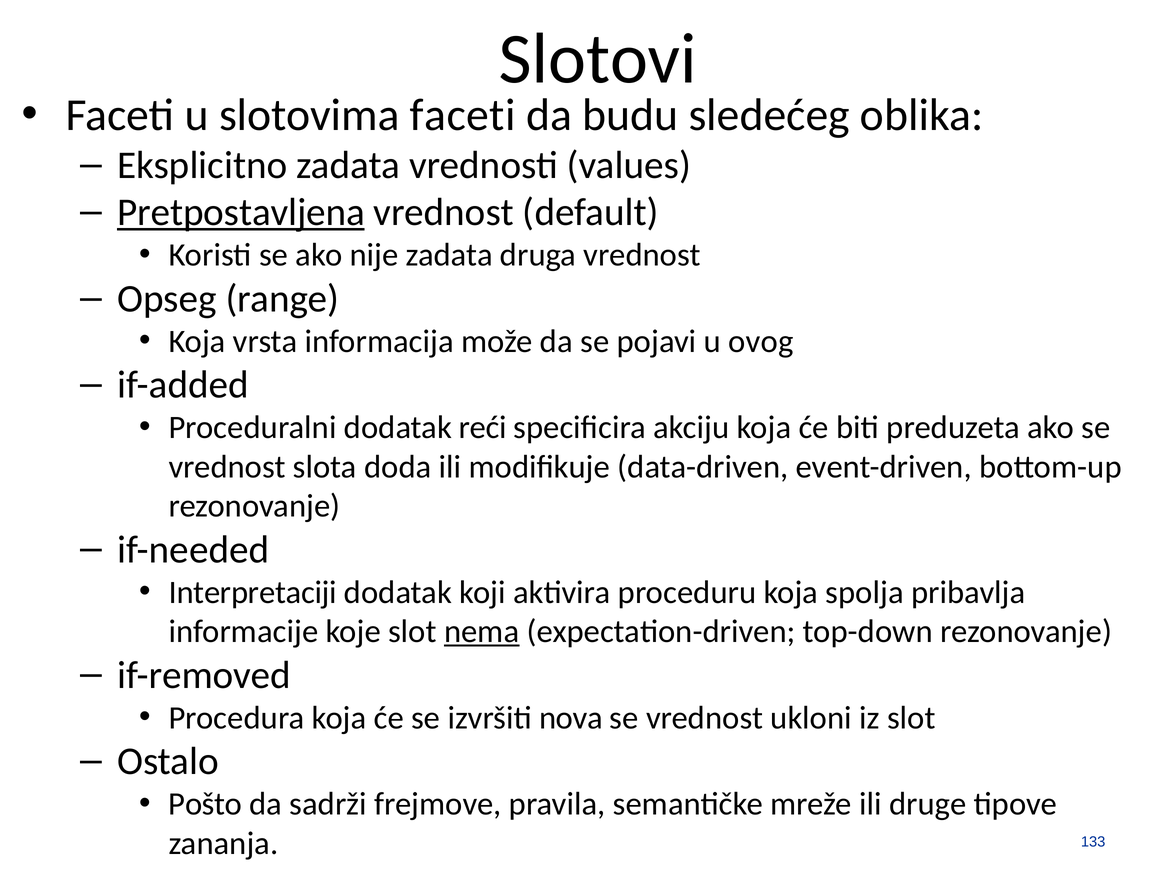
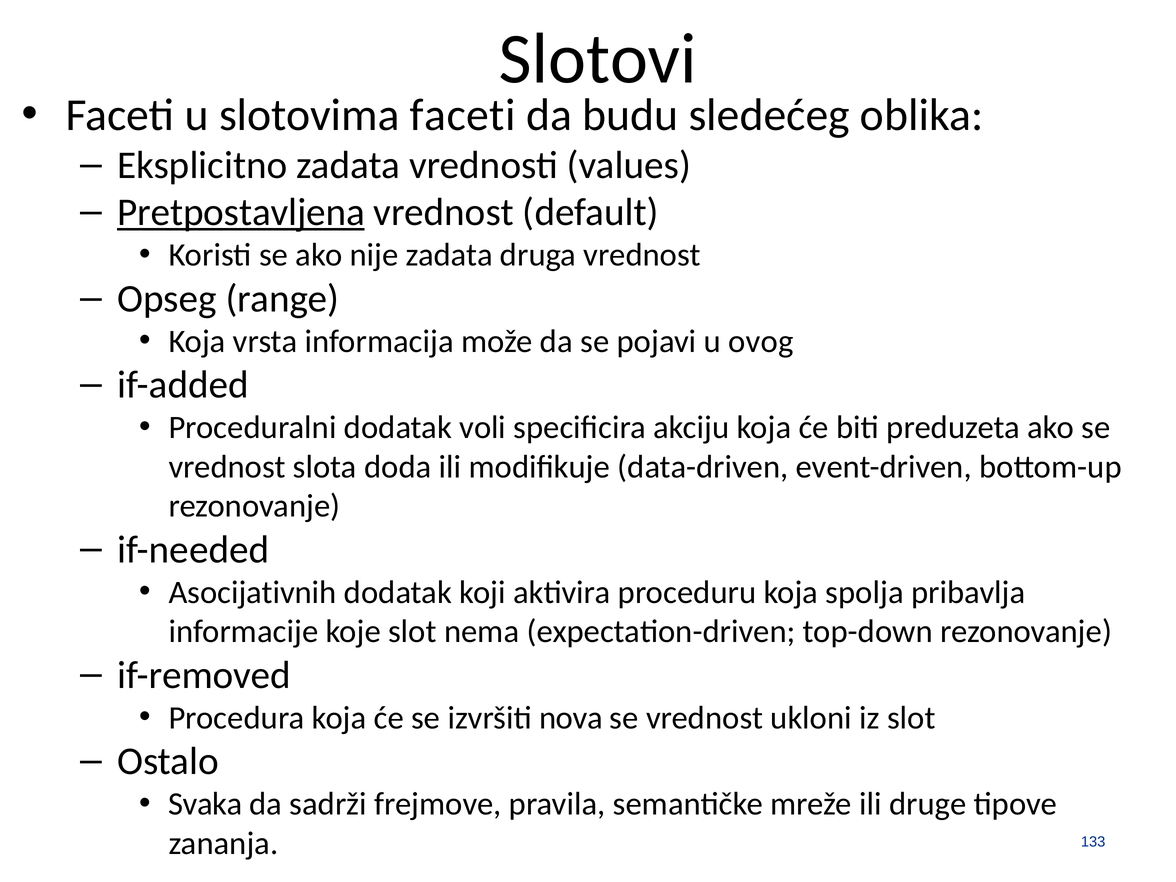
reći: reći -> voli
Interpretaciji: Interpretaciji -> Asocijativnih
nema underline: present -> none
Pošto: Pošto -> Svaka
